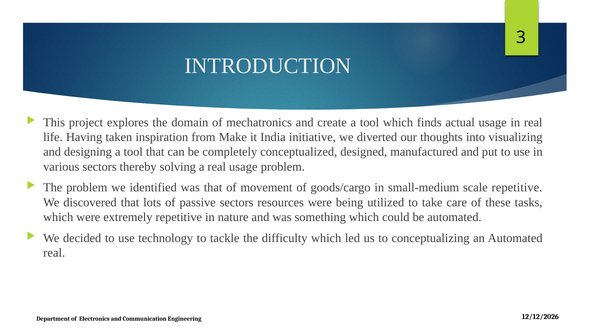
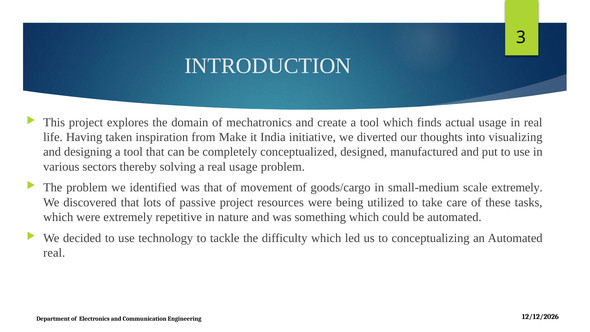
scale repetitive: repetitive -> extremely
passive sectors: sectors -> project
